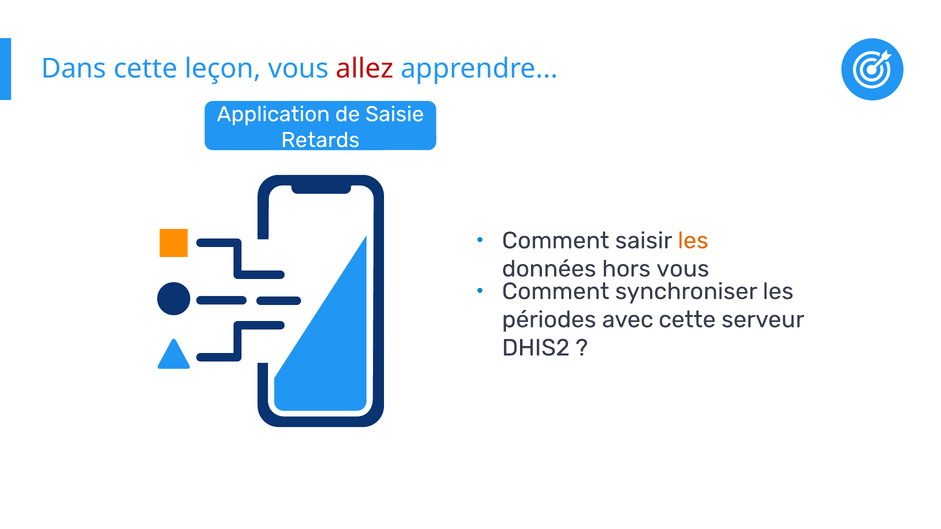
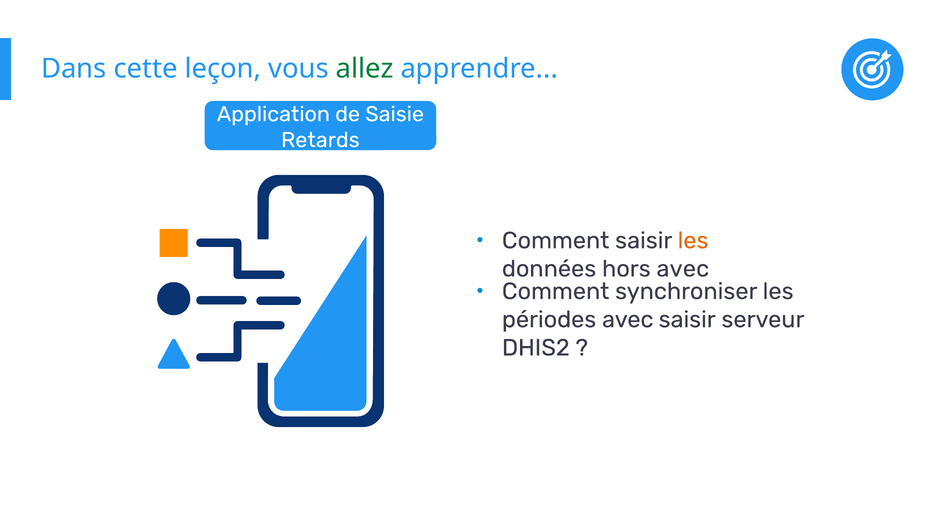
allez colour: red -> green
hors vous: vous -> avec
avec cette: cette -> saisir
